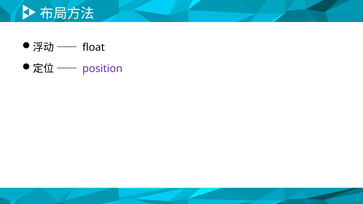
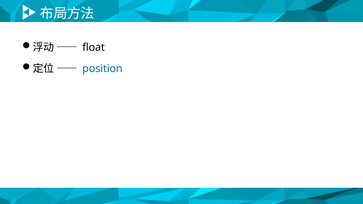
position colour: purple -> blue
